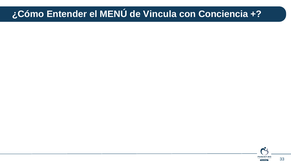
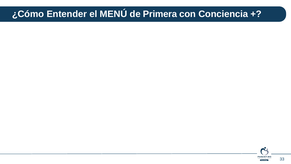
Vincula: Vincula -> Primera
